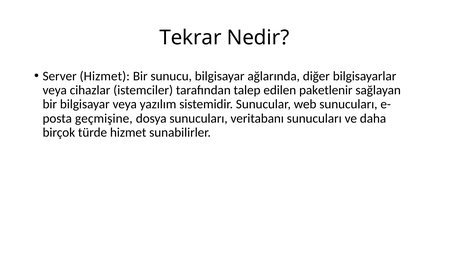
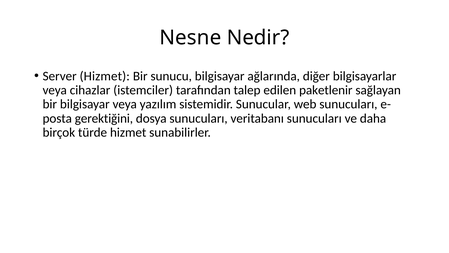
Tekrar: Tekrar -> Nesne
geçmişine: geçmişine -> gerektiğini
